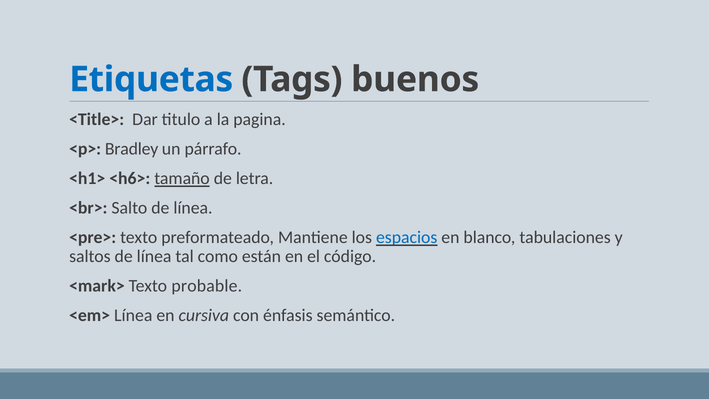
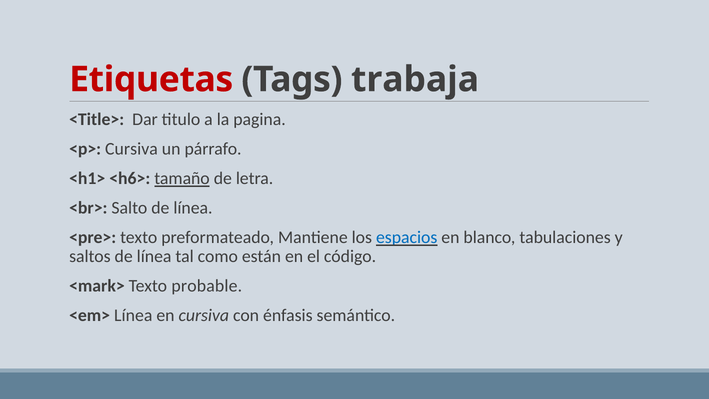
Etiquetas colour: blue -> red
buenos: buenos -> trabaja
<p> Bradley: Bradley -> Cursiva
